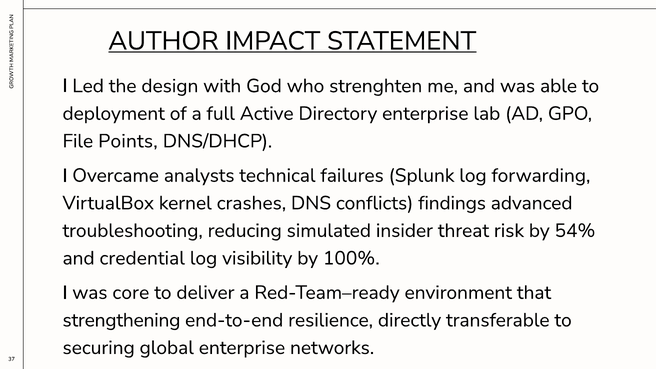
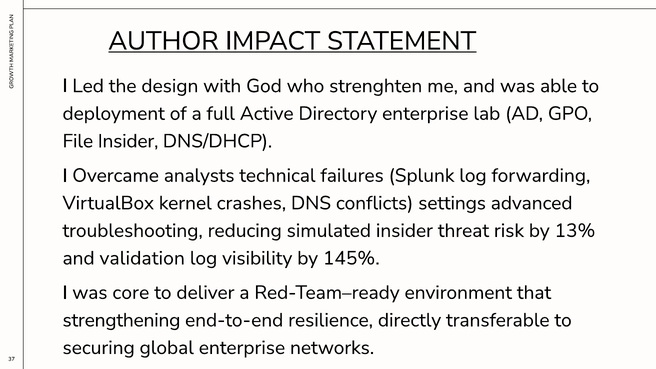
File Points: Points -> Insider
findings: findings -> settings
54%: 54% -> 13%
credential: credential -> validation
100%: 100% -> 145%
